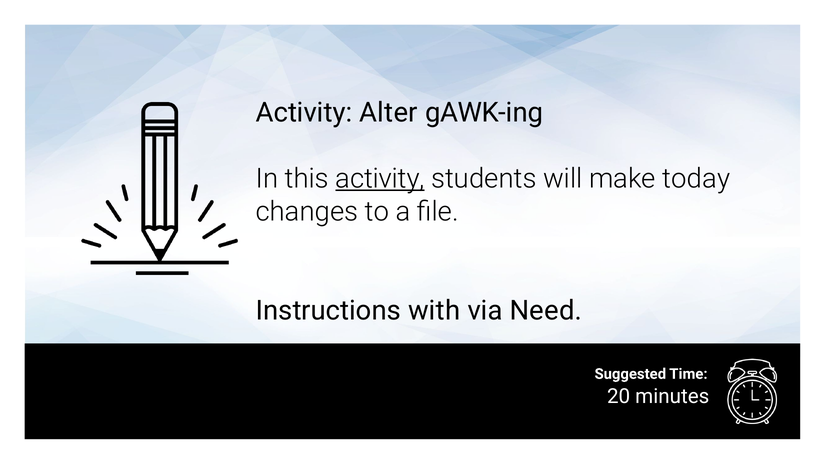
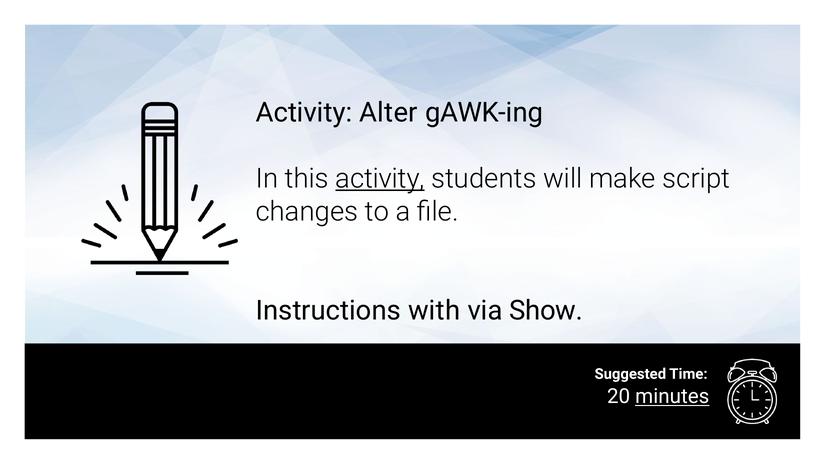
today: today -> script
Need: Need -> Show
minutes underline: none -> present
